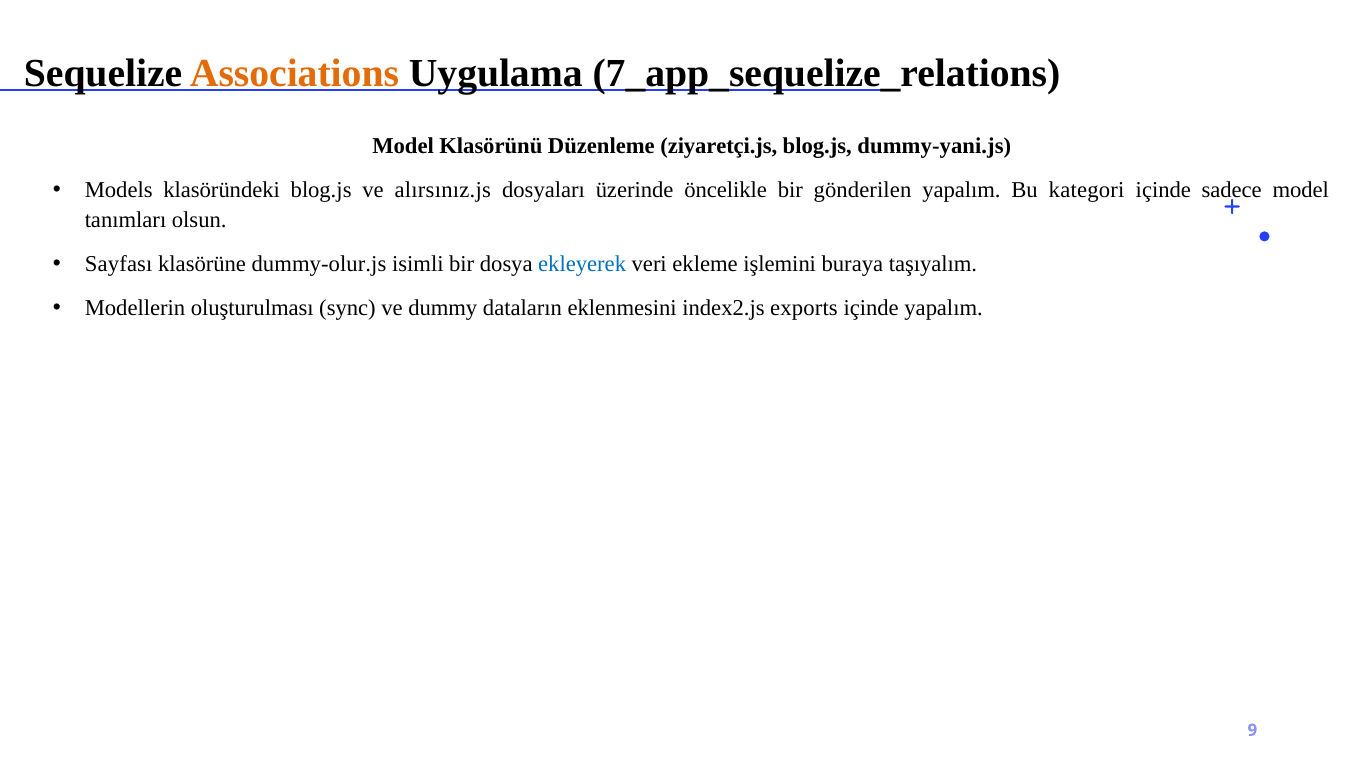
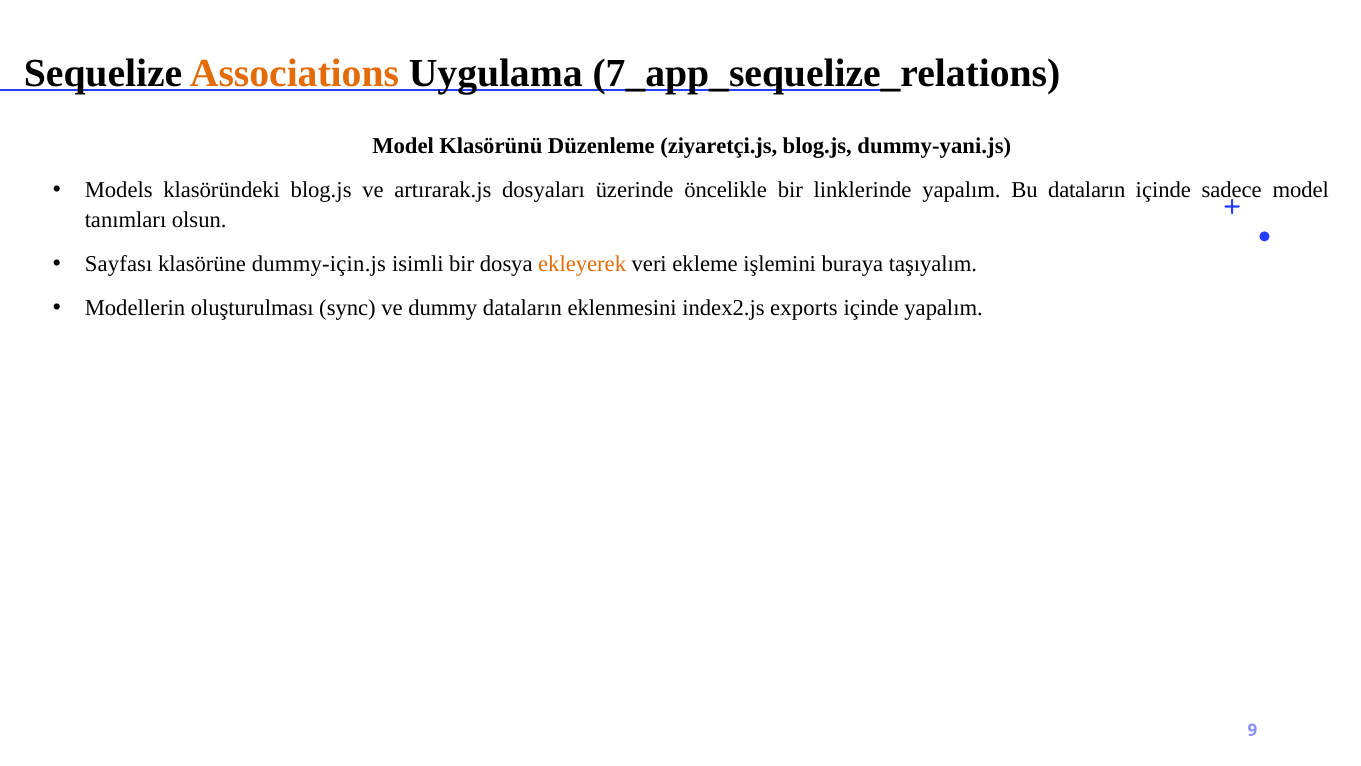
alırsınız.js: alırsınız.js -> artırarak.js
gönderilen: gönderilen -> linklerinde
Bu kategori: kategori -> dataların
dummy-olur.js: dummy-olur.js -> dummy-için.js
ekleyerek colour: blue -> orange
